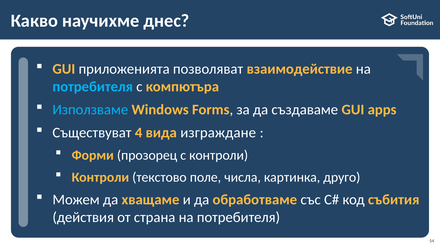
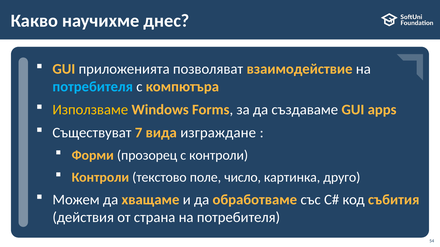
Използваме colour: light blue -> yellow
4: 4 -> 7
числа: числа -> число
